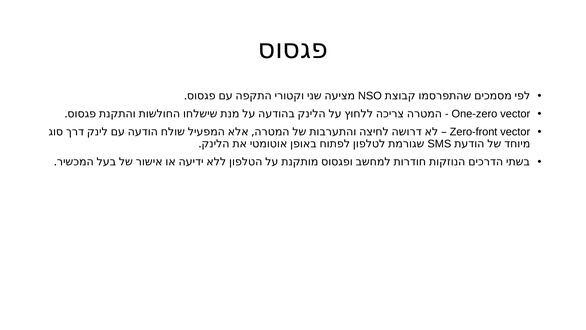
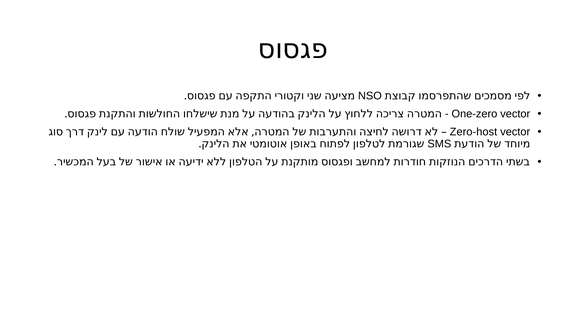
Zero-front: Zero-front -> Zero-host
